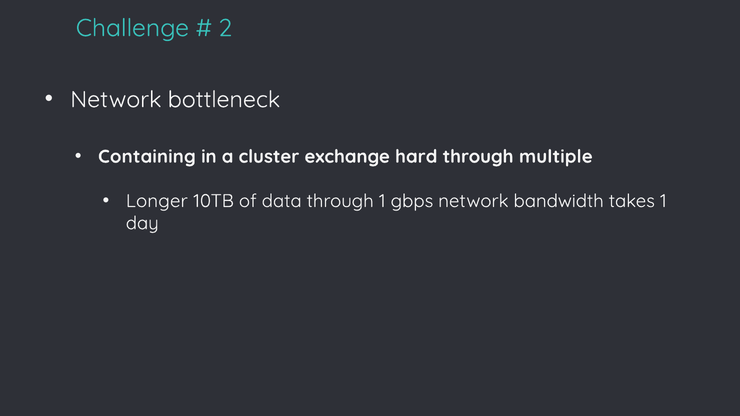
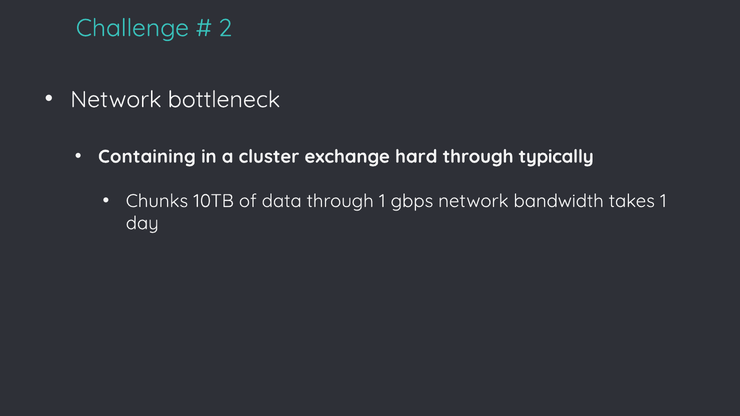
multiple: multiple -> typically
Longer: Longer -> Chunks
